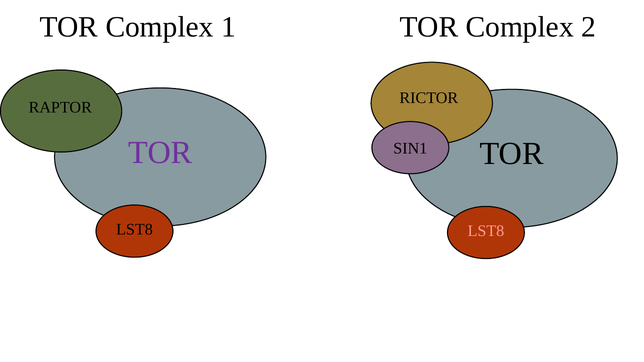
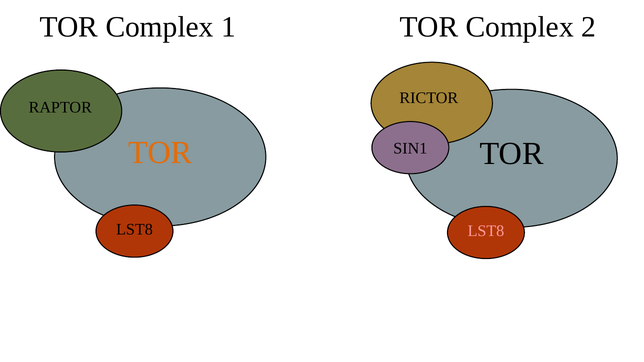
TOR at (160, 153) colour: purple -> orange
